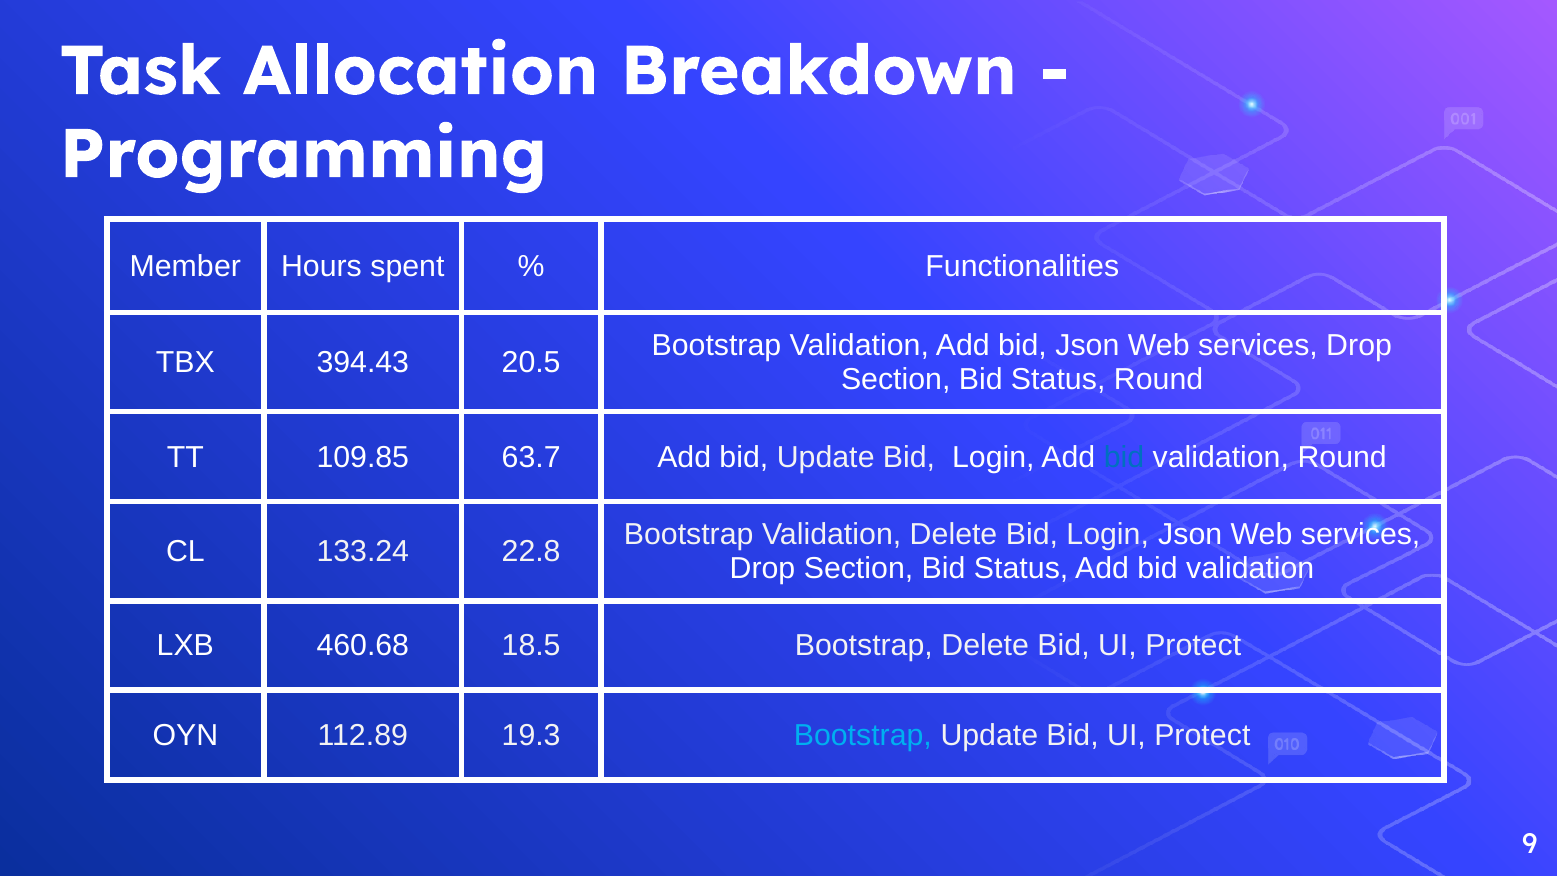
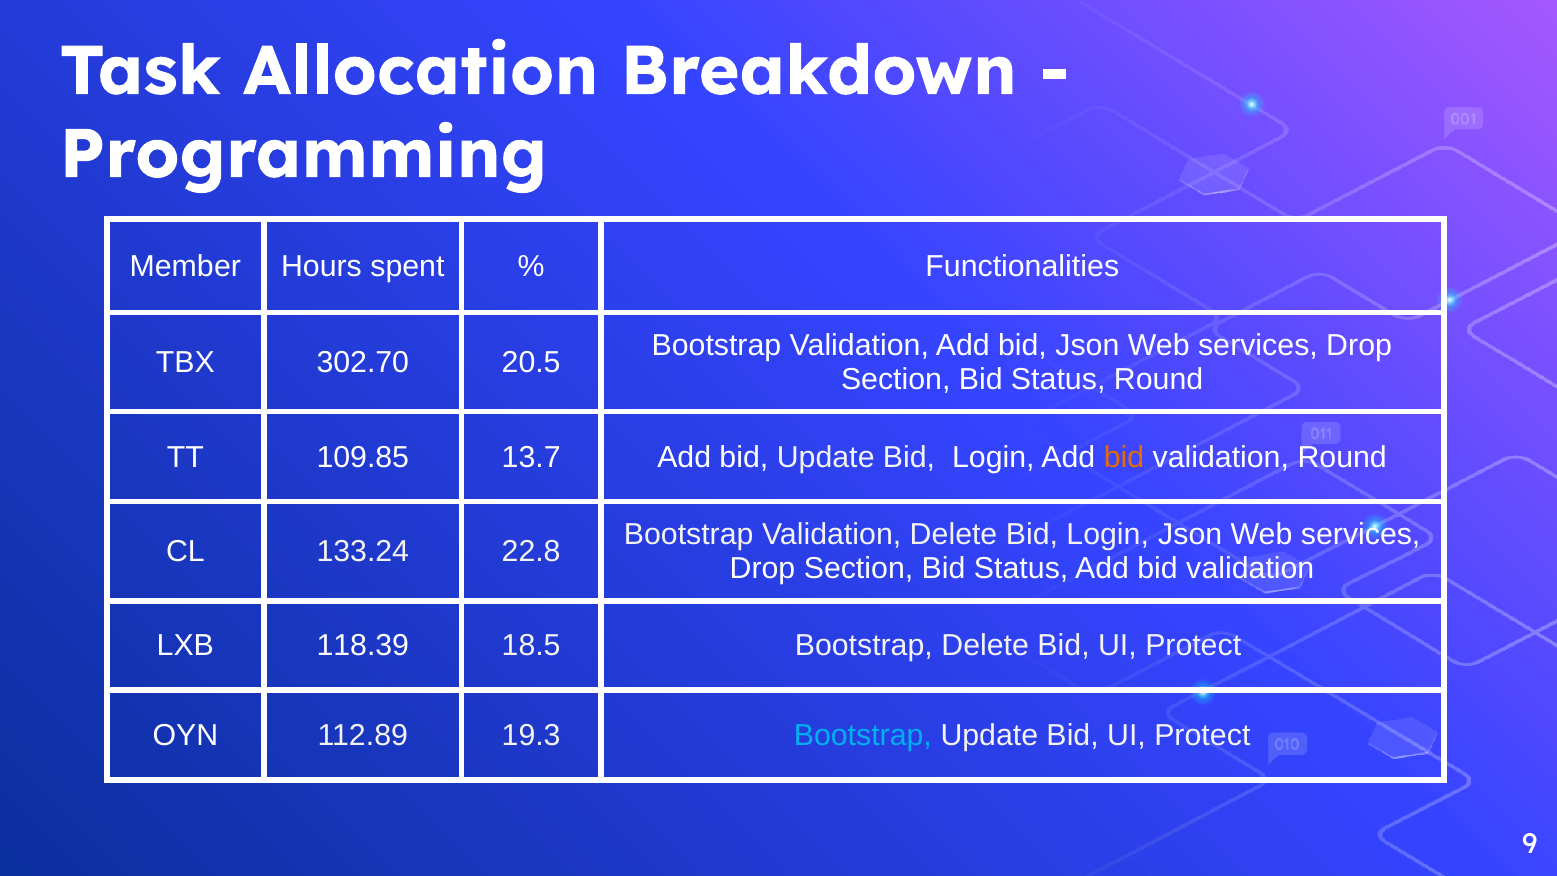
394.43: 394.43 -> 302.70
63.7: 63.7 -> 13.7
bid at (1124, 457) colour: blue -> orange
460.68: 460.68 -> 118.39
